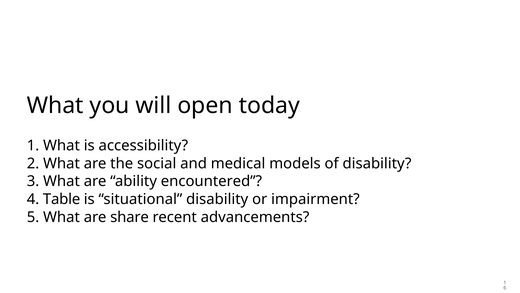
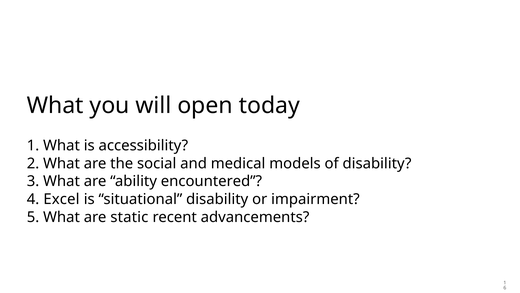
Table: Table -> Excel
share: share -> static
